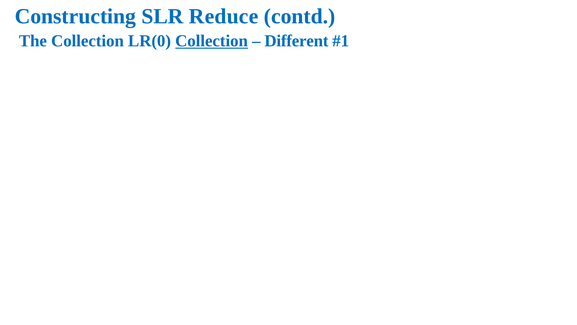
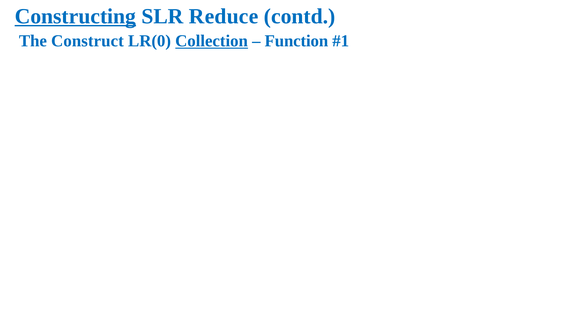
Constructing underline: none -> present
The Collection: Collection -> Construct
Different: Different -> Function
